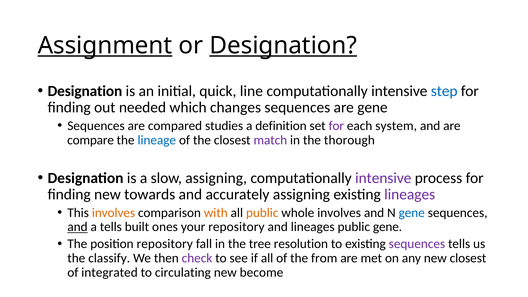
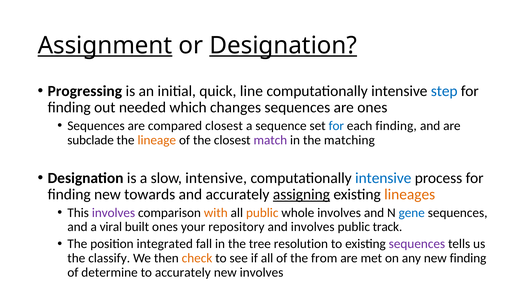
Designation at (85, 91): Designation -> Progressing
are gene: gene -> ones
compared studies: studies -> closest
definition: definition -> sequence
for at (336, 126) colour: purple -> blue
each system: system -> finding
compare: compare -> subclade
lineage colour: blue -> orange
thorough: thorough -> matching
slow assigning: assigning -> intensive
intensive at (383, 178) colour: purple -> blue
assigning at (301, 195) underline: none -> present
lineages at (410, 195) colour: purple -> orange
involves at (113, 213) colour: orange -> purple
and at (77, 227) underline: present -> none
a tells: tells -> viral
and lineages: lineages -> involves
public gene: gene -> track
position repository: repository -> integrated
check colour: purple -> orange
new closest: closest -> finding
integrated: integrated -> determine
to circulating: circulating -> accurately
new become: become -> involves
